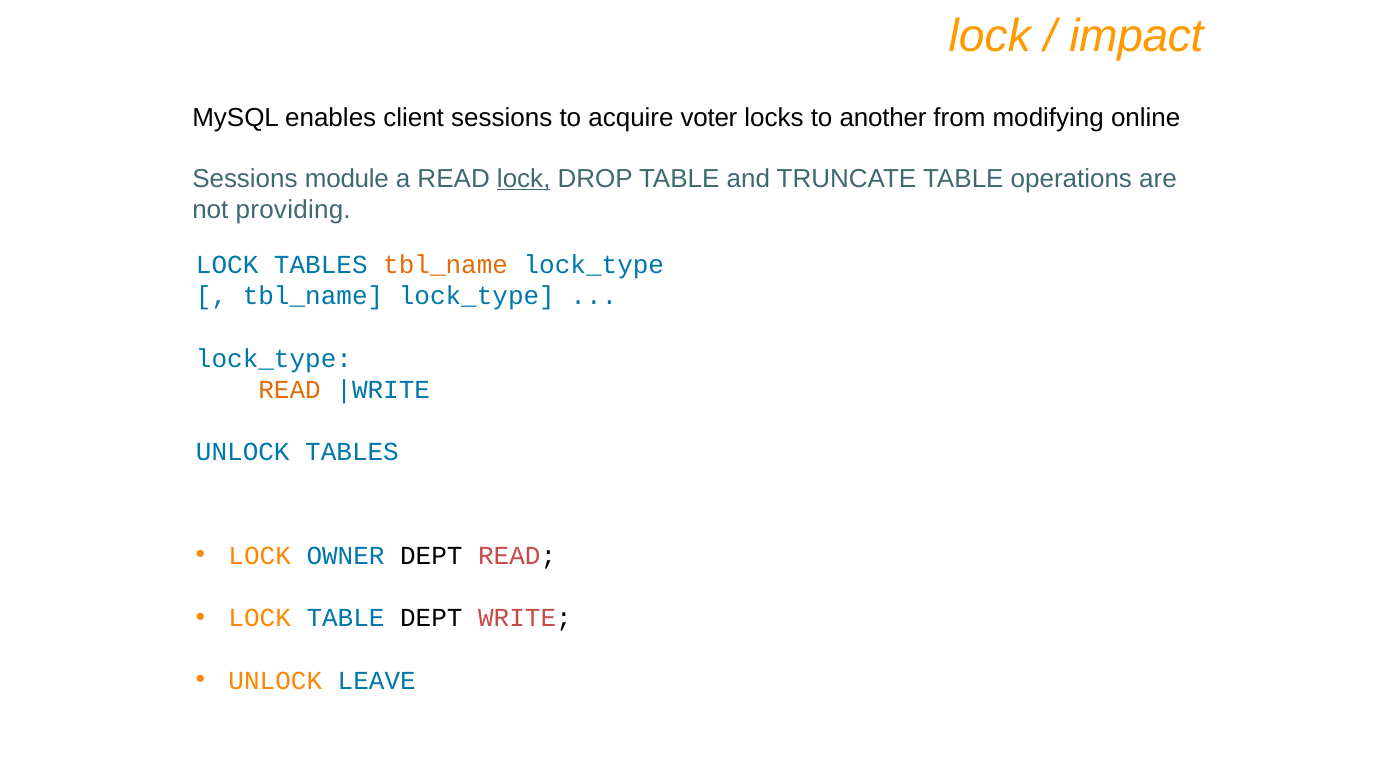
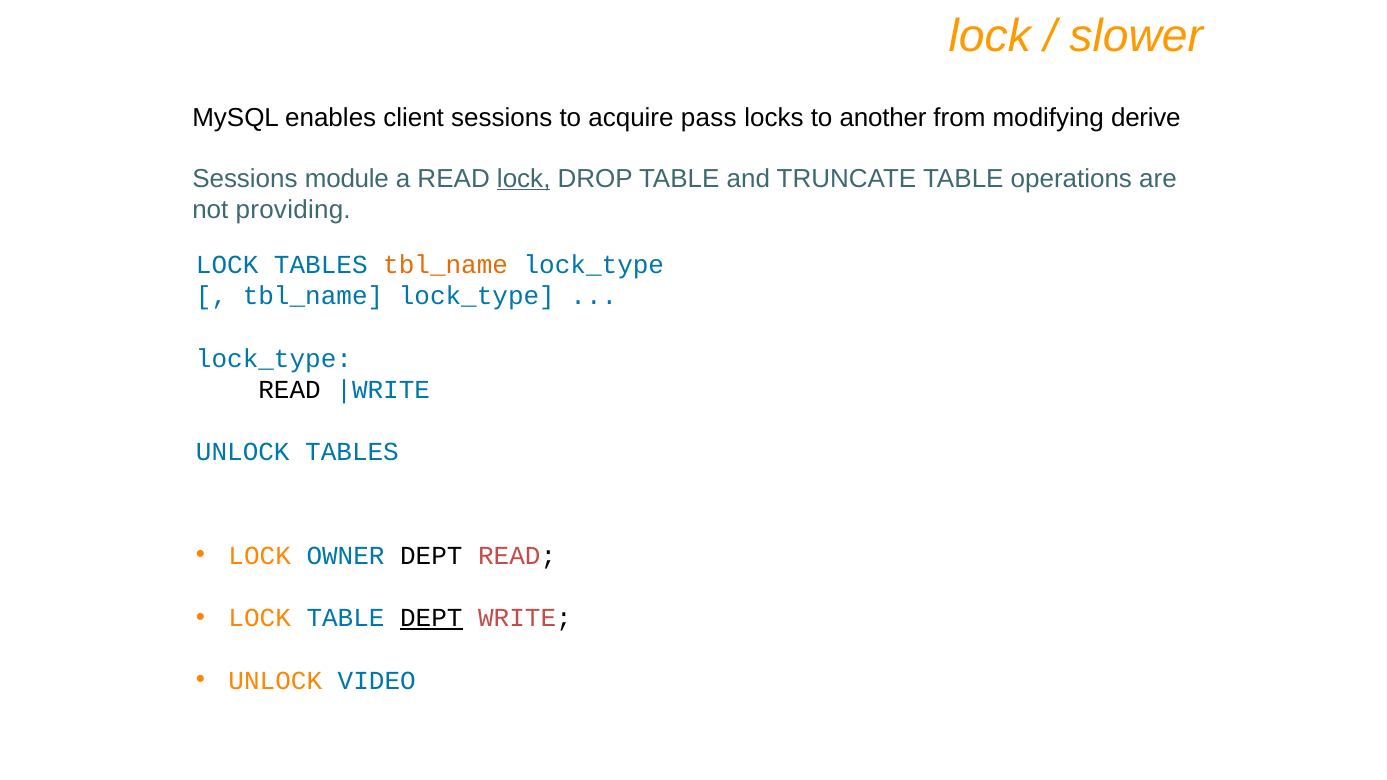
impact: impact -> slower
voter: voter -> pass
online: online -> derive
READ at (290, 390) colour: orange -> black
DEPT at (431, 618) underline: none -> present
LEAVE: LEAVE -> VIDEO
